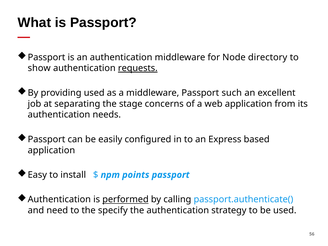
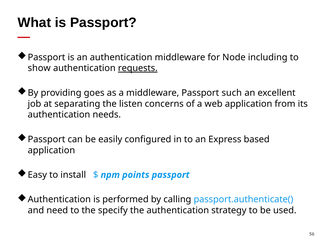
directory: directory -> including
providing used: used -> goes
stage: stage -> listen
performed underline: present -> none
